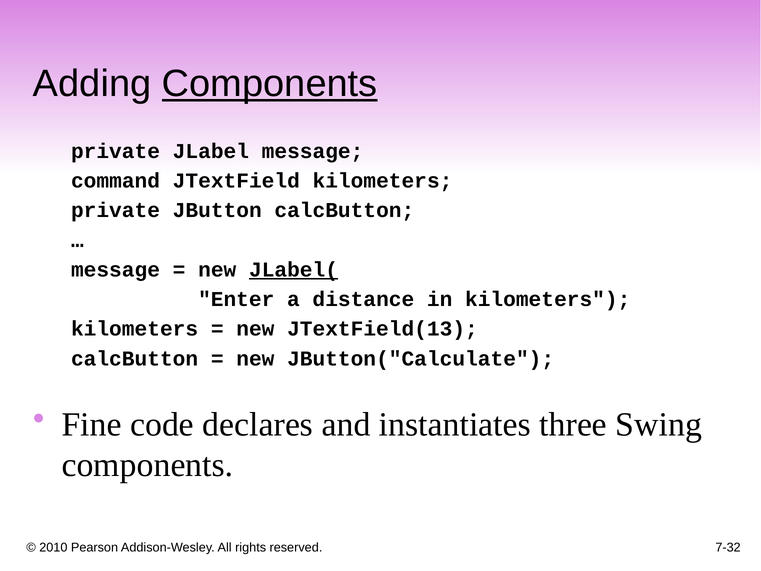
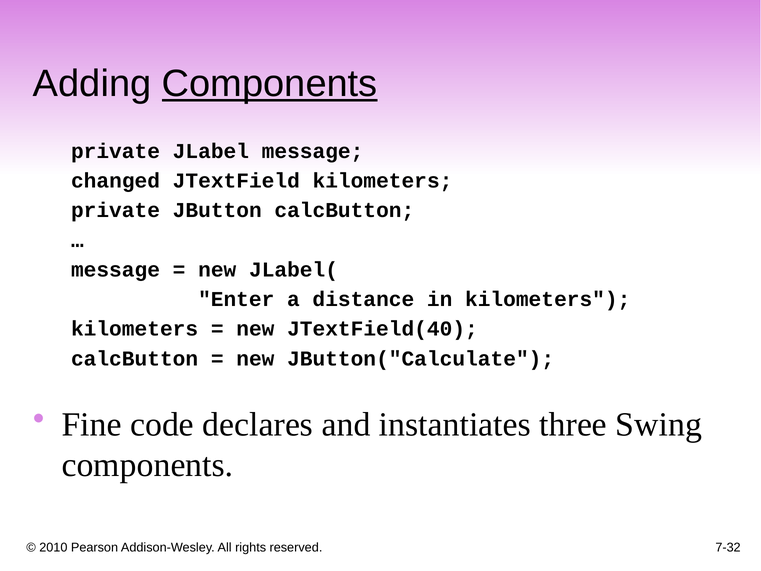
command: command -> changed
JLabel( underline: present -> none
JTextField(13: JTextField(13 -> JTextField(40
